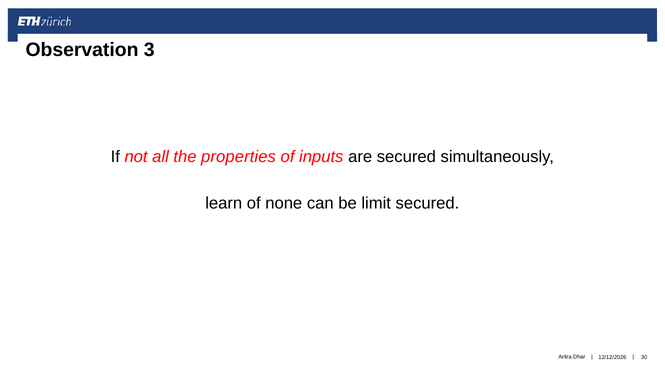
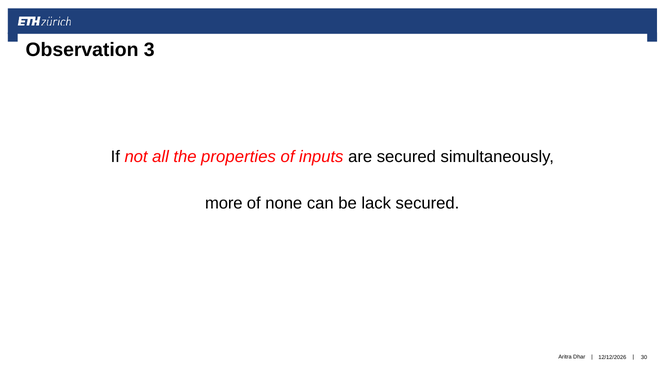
learn: learn -> more
limit: limit -> lack
